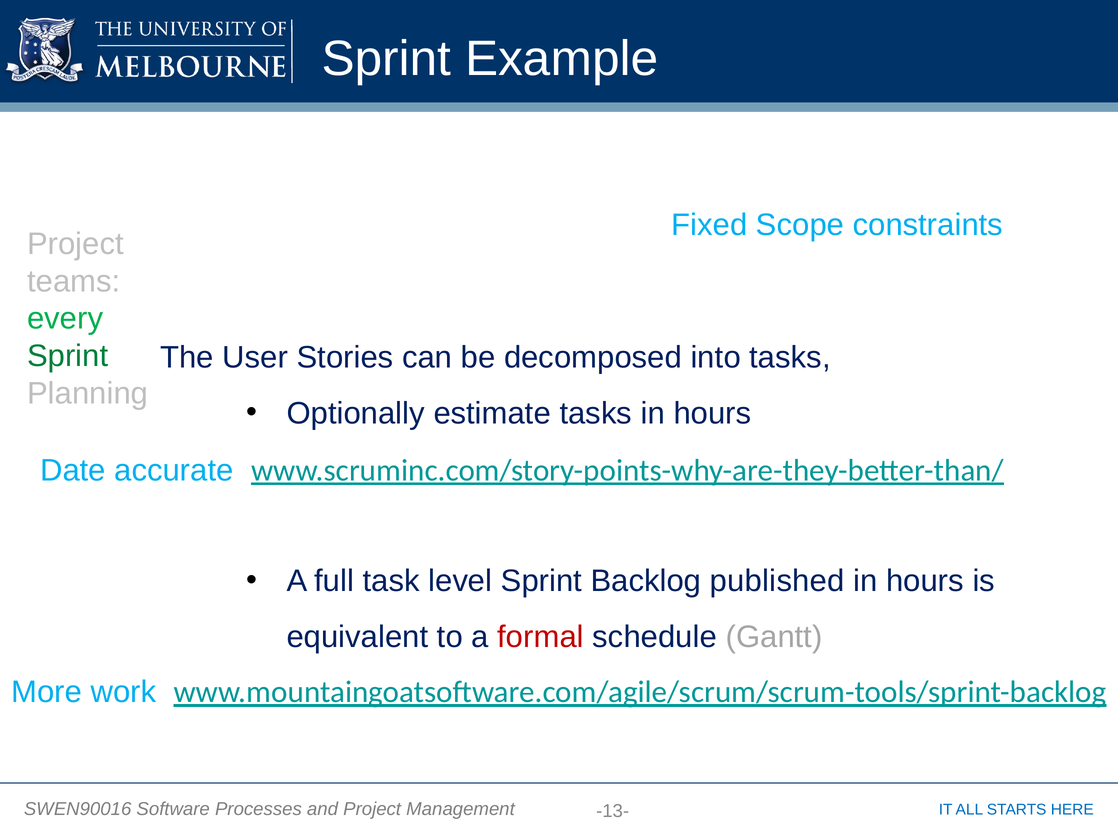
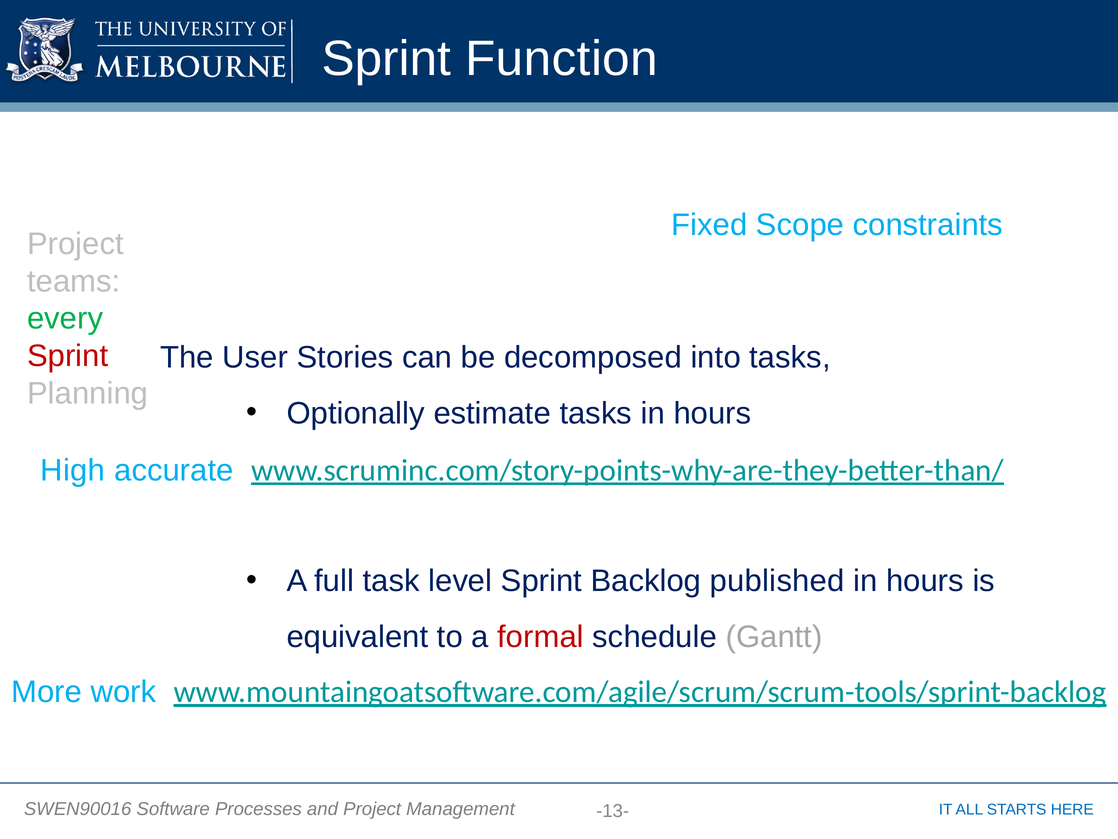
Example: Example -> Function
Sprint at (68, 356) colour: green -> red
Date: Date -> High
